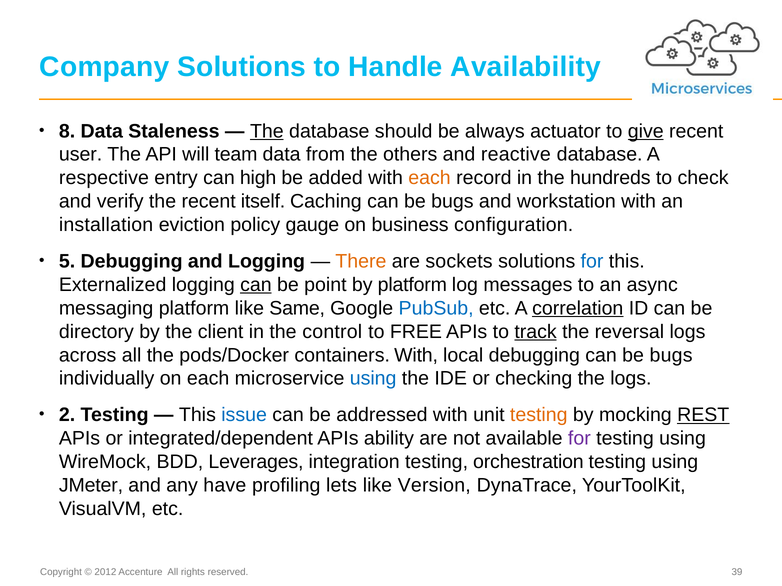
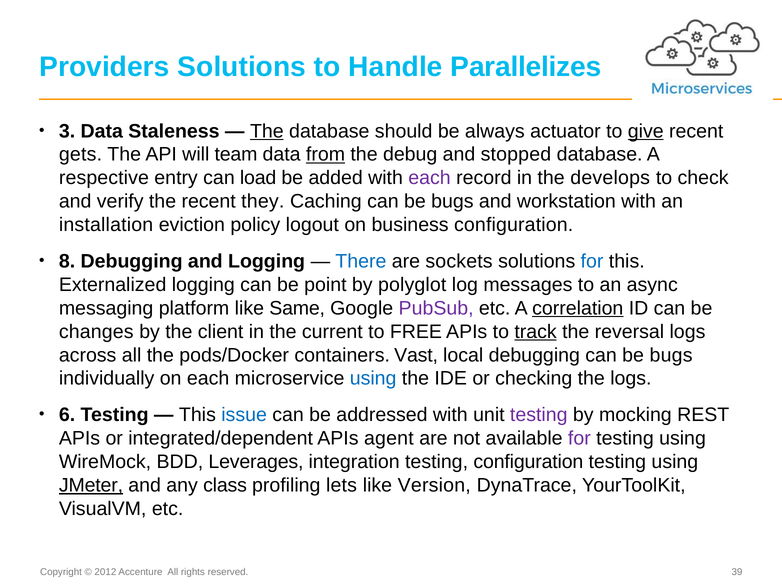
Company: Company -> Providers
Availability: Availability -> Parallelizes
8: 8 -> 3
user: user -> gets
from underline: none -> present
others: others -> debug
reactive: reactive -> stopped
high: high -> load
each at (430, 178) colour: orange -> purple
hundreds: hundreds -> develops
itself: itself -> they
gauge: gauge -> logout
5: 5 -> 8
There colour: orange -> blue
can at (256, 285) underline: present -> none
by platform: platform -> polyglot
PubSub colour: blue -> purple
directory: directory -> changes
control: control -> current
containers With: With -> Vast
2: 2 -> 6
testing at (539, 415) colour: orange -> purple
REST underline: present -> none
ability: ability -> agent
testing orchestration: orchestration -> configuration
JMeter underline: none -> present
have: have -> class
